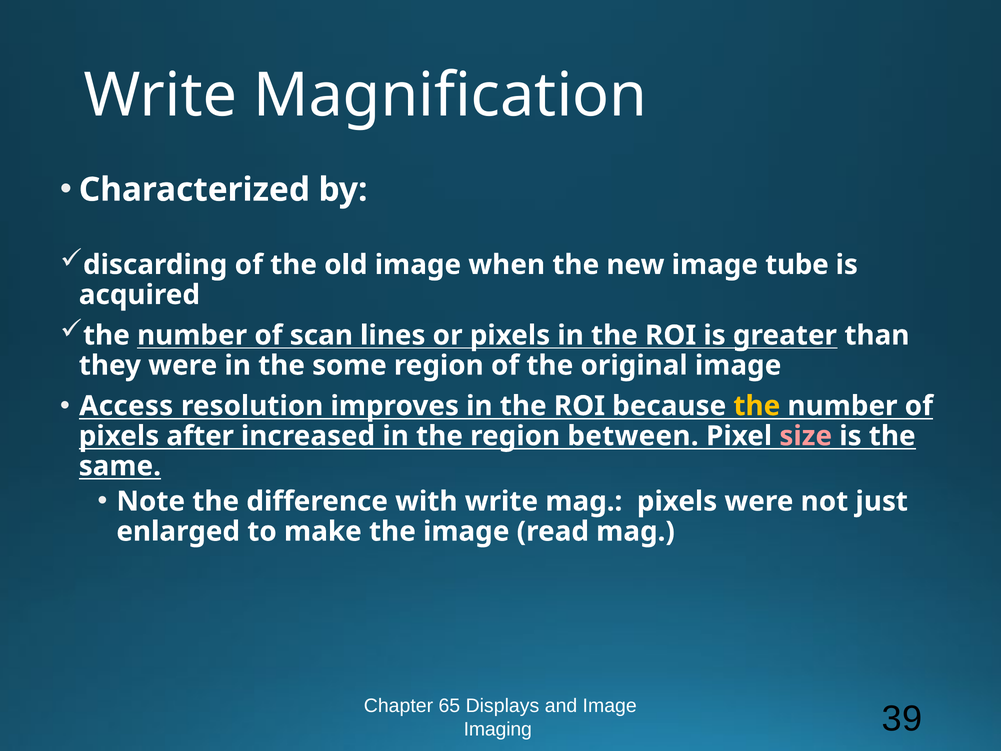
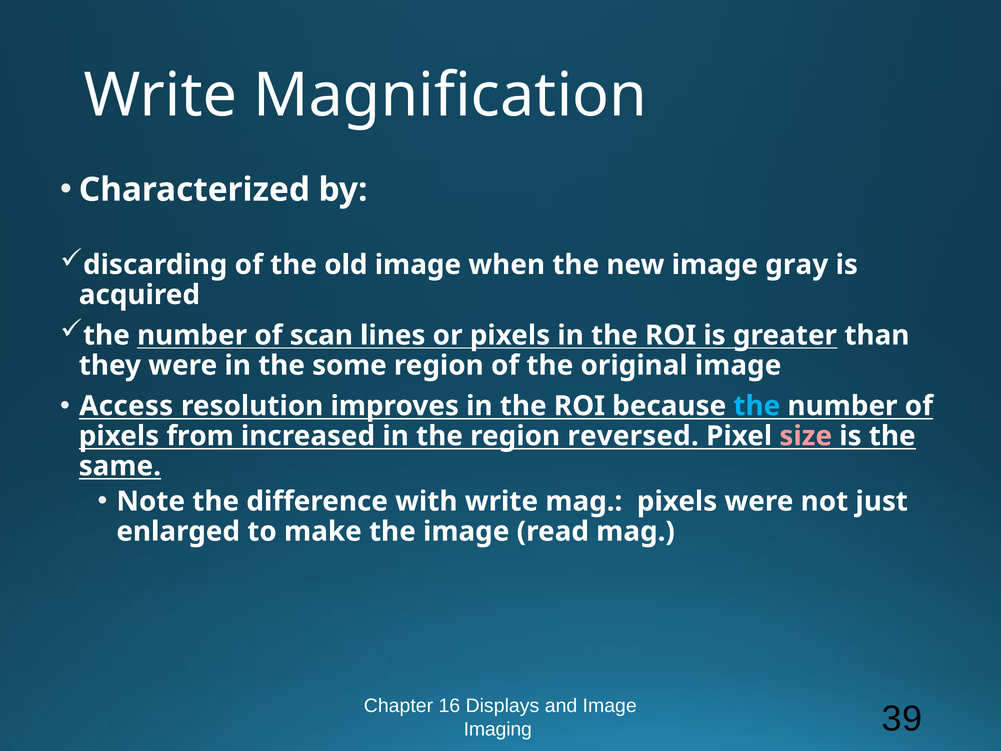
tube: tube -> gray
the at (757, 406) colour: yellow -> light blue
after: after -> from
between: between -> reversed
65: 65 -> 16
